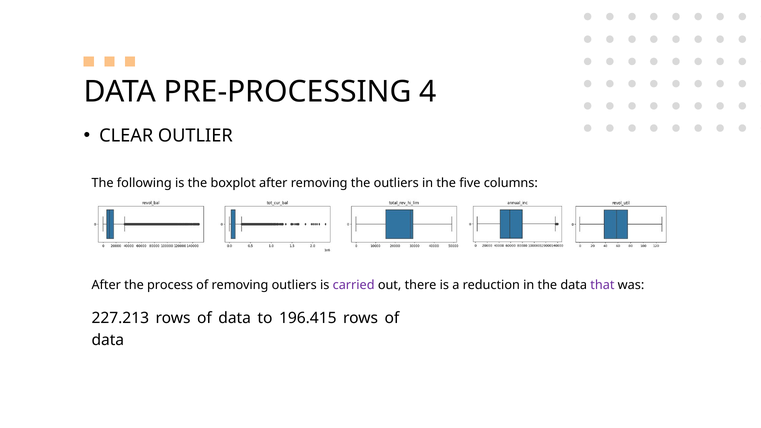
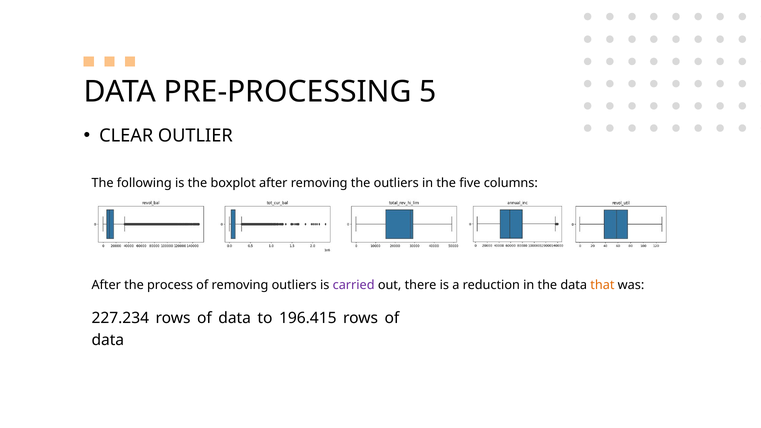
4: 4 -> 5
that colour: purple -> orange
227.213: 227.213 -> 227.234
